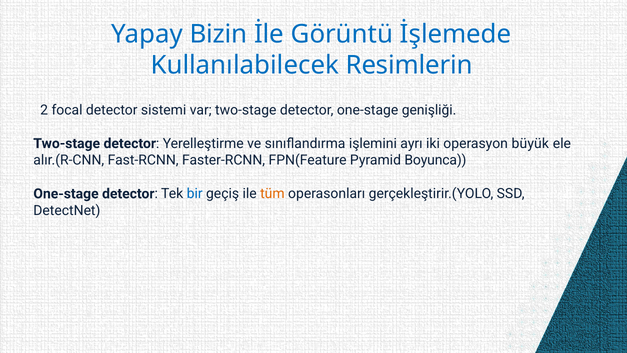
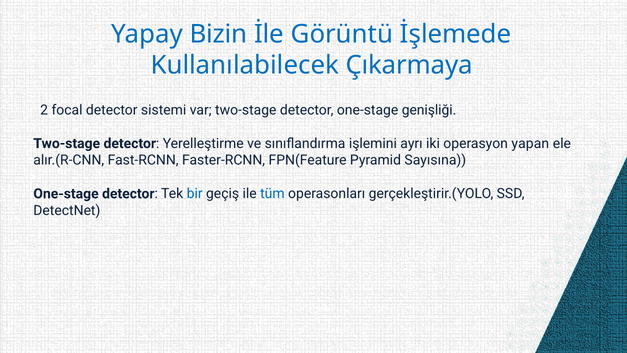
Resimlerin: Resimlerin -> Çıkarmaya
büyük: büyük -> yapan
Boyunca: Boyunca -> Sayısına
tüm colour: orange -> blue
